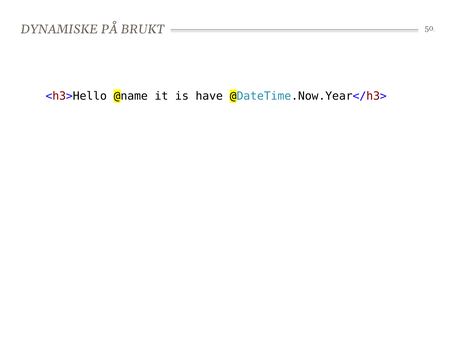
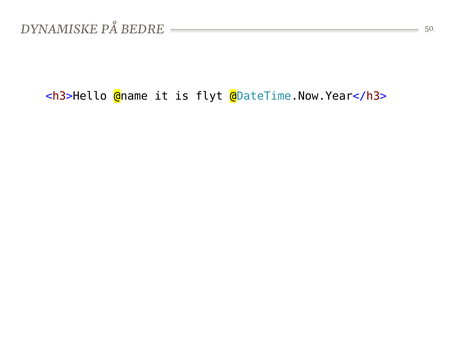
BRUKT: BRUKT -> BEDRE
have: have -> flyt
